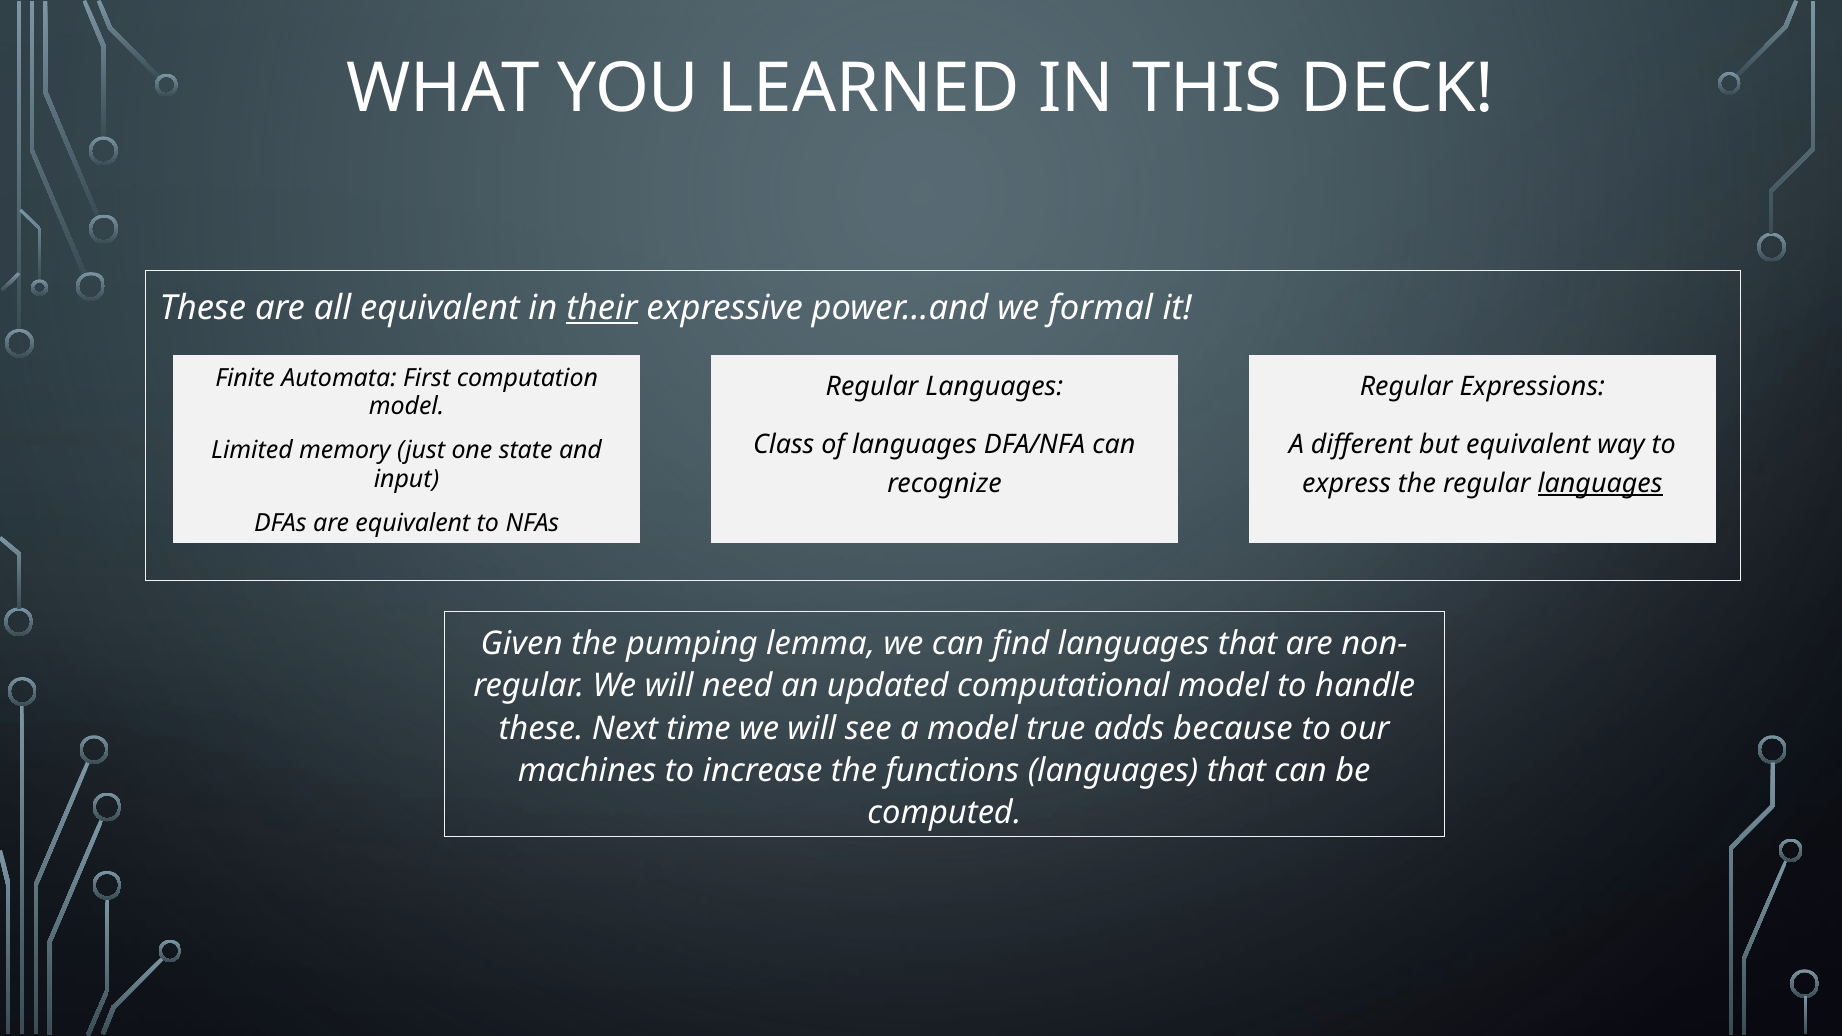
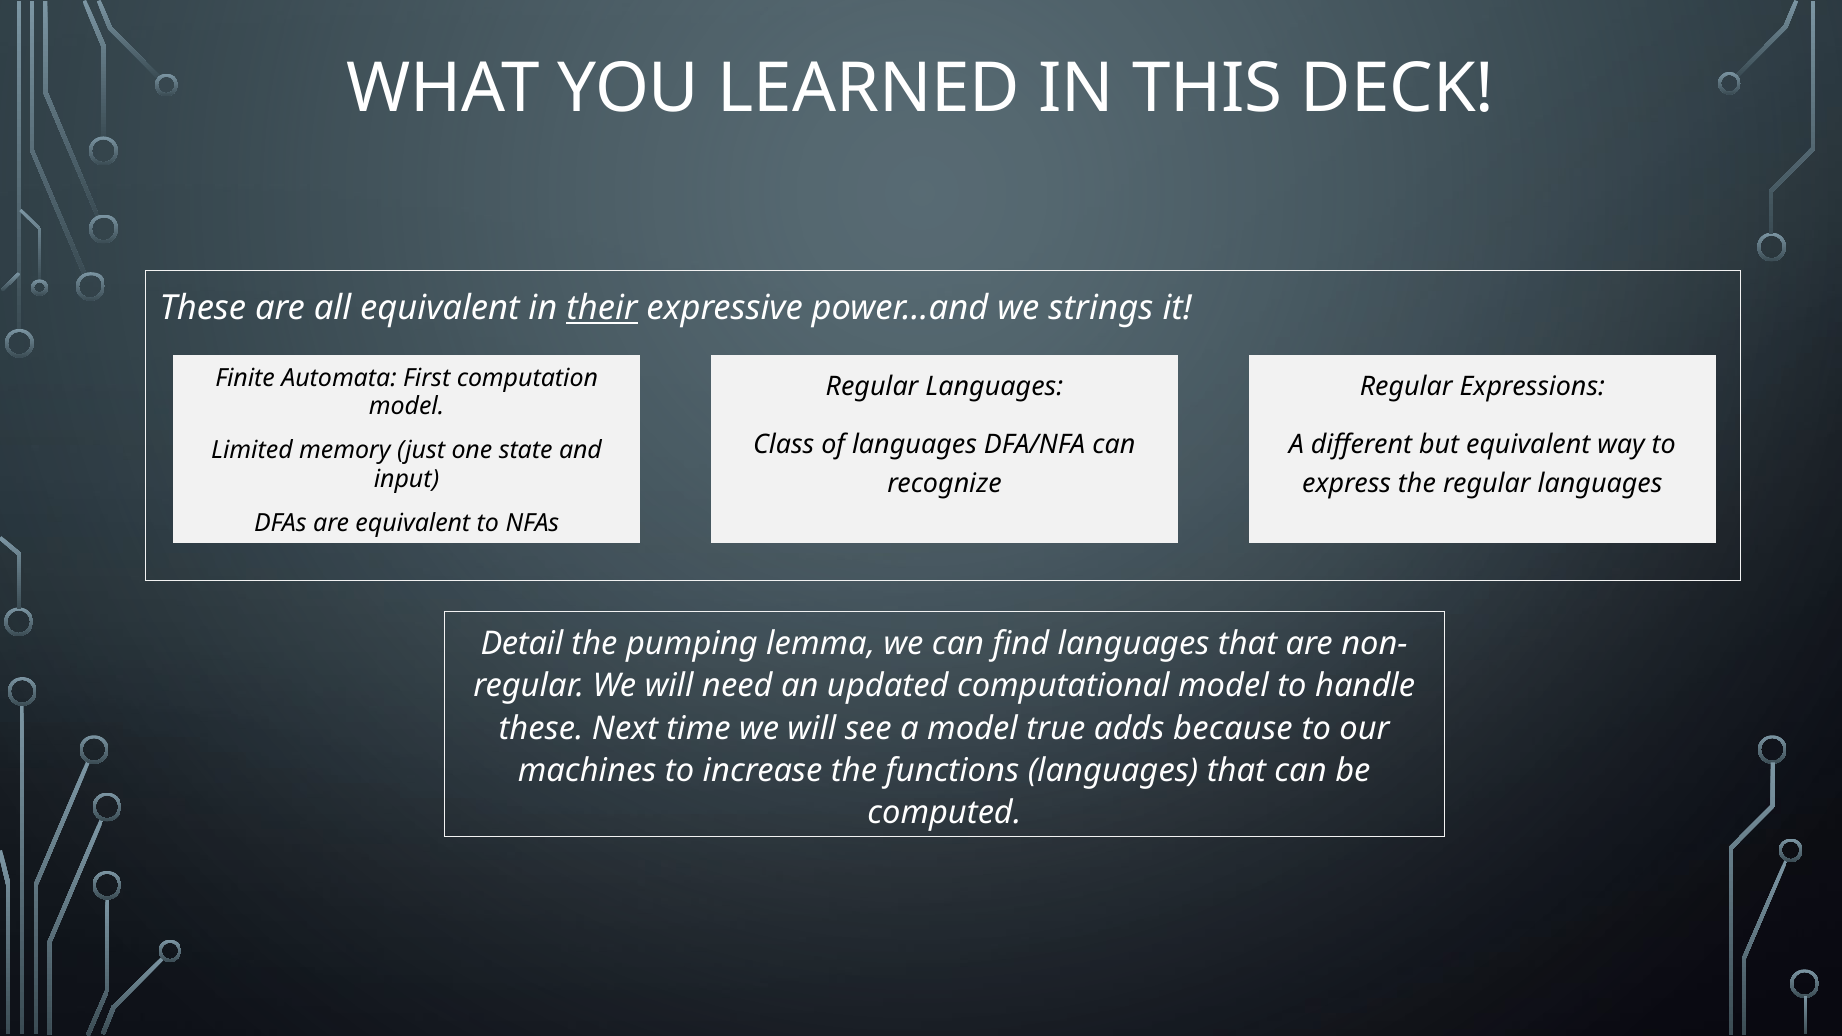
formal: formal -> strings
languages at (1600, 483) underline: present -> none
Given: Given -> Detail
